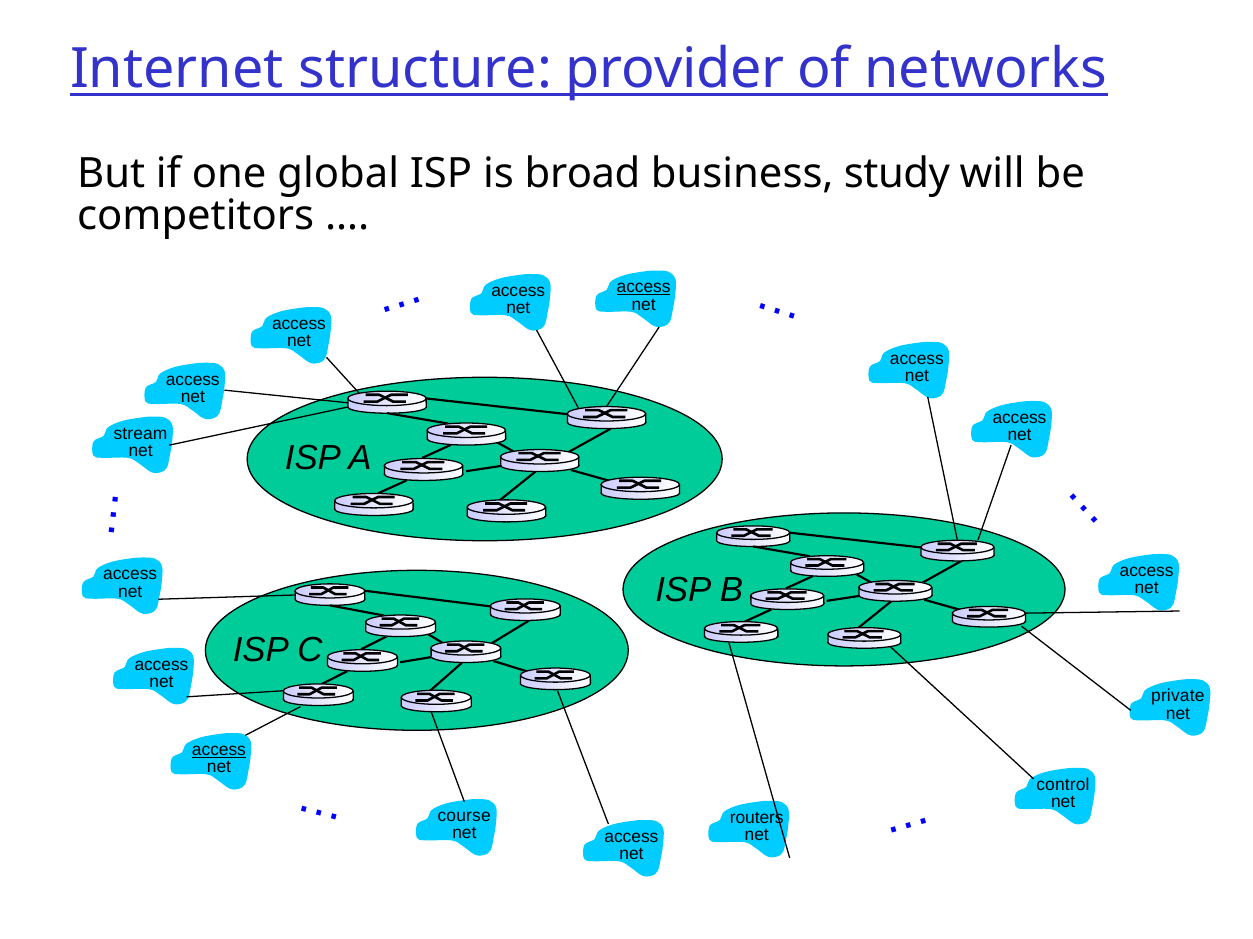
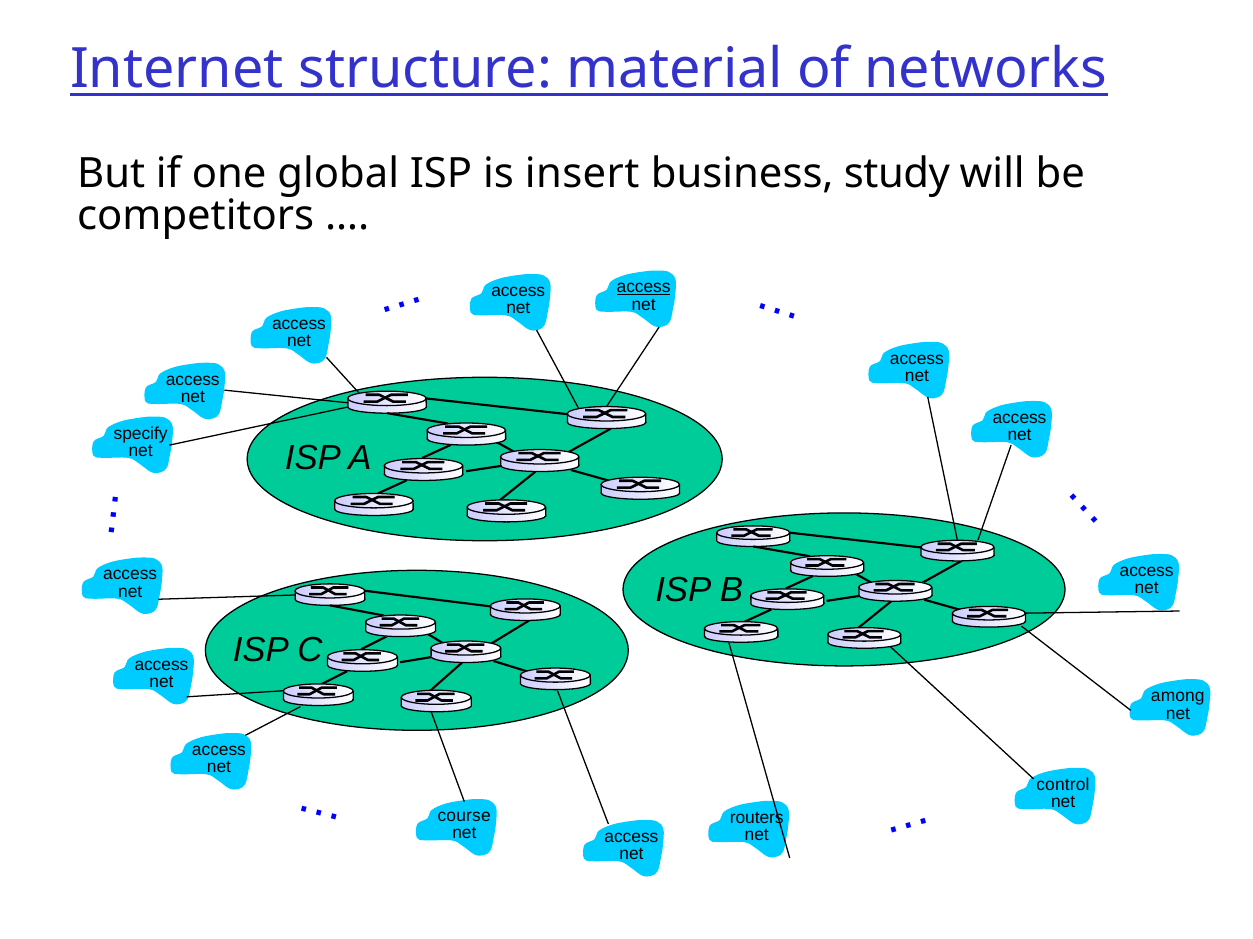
provider: provider -> material
broad: broad -> insert
stream: stream -> specify
private: private -> among
access at (219, 750) underline: present -> none
